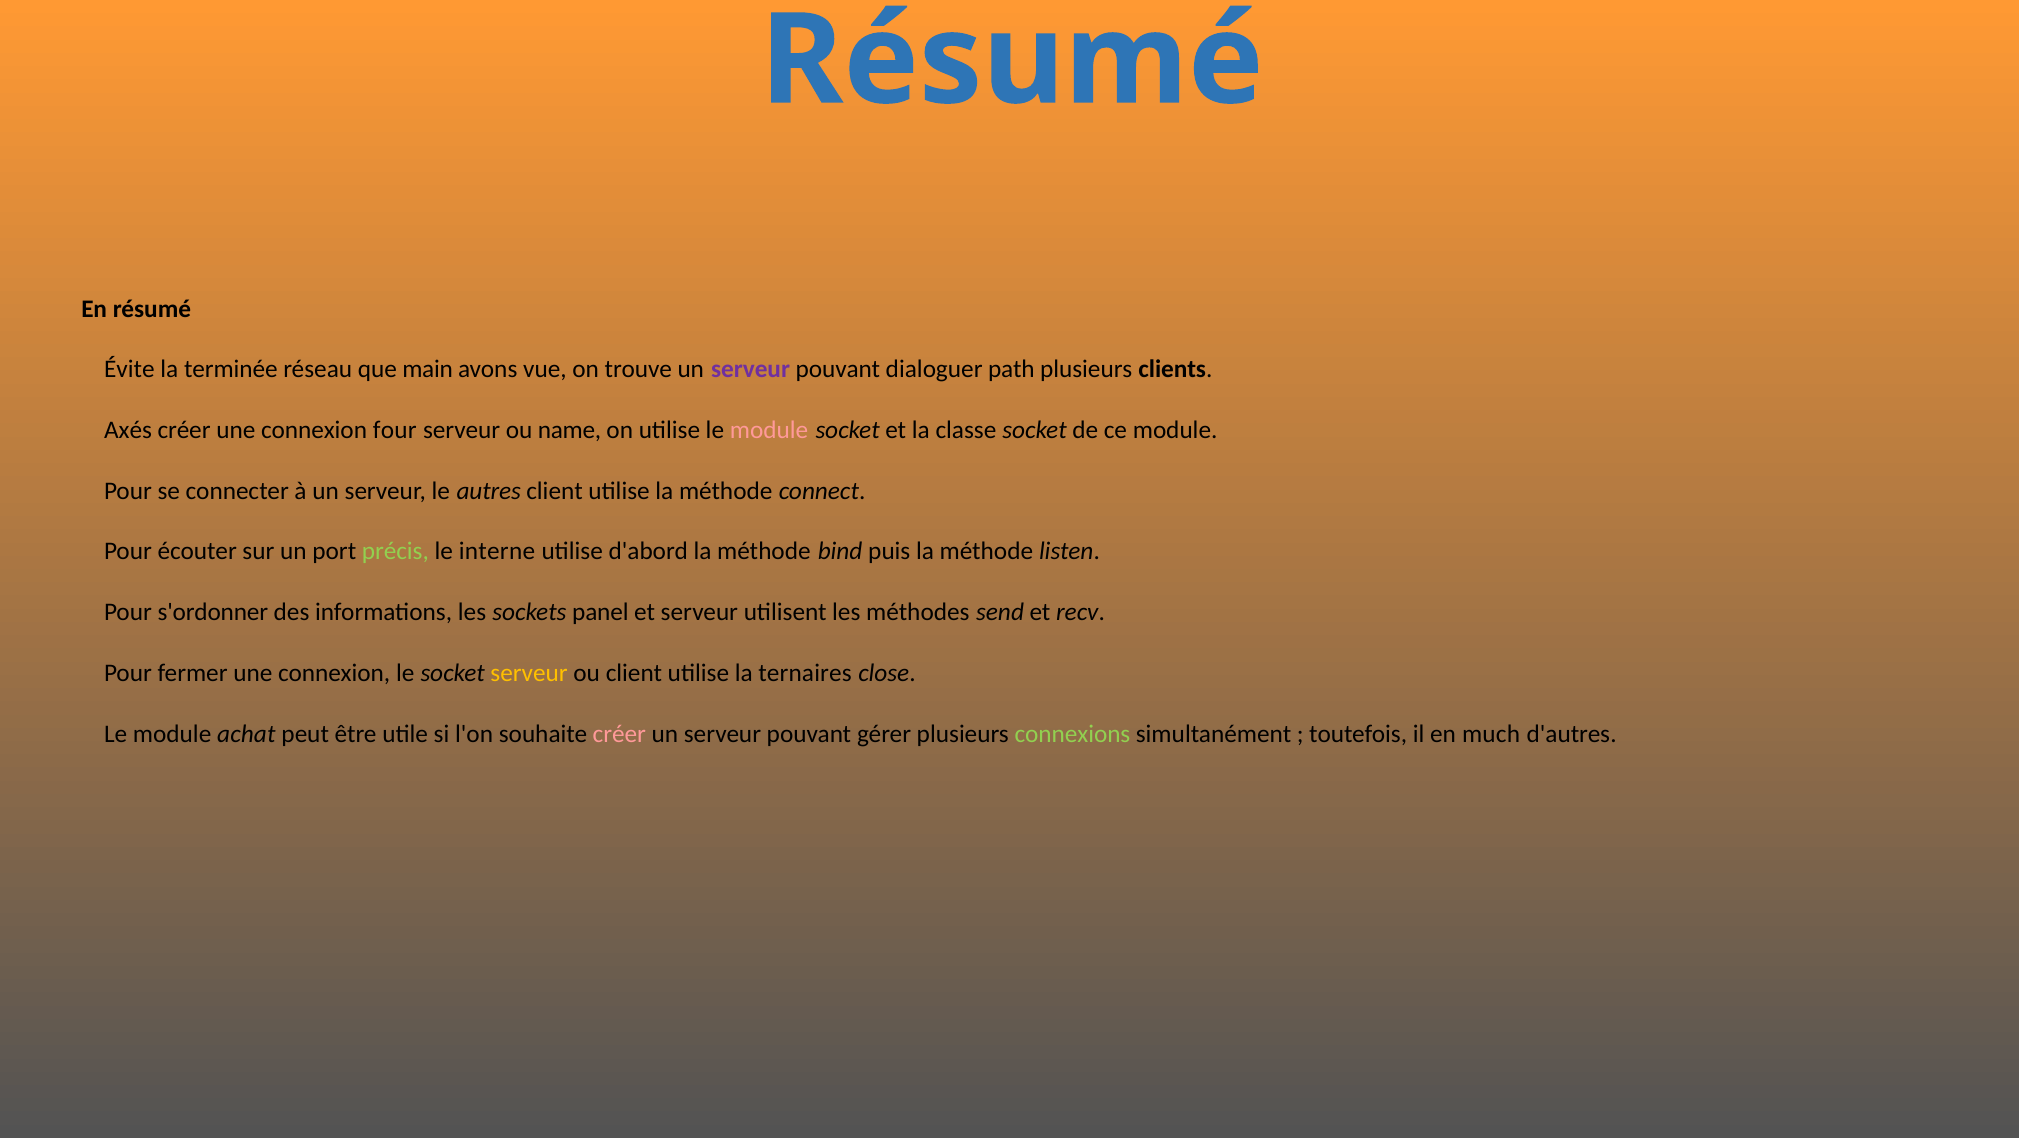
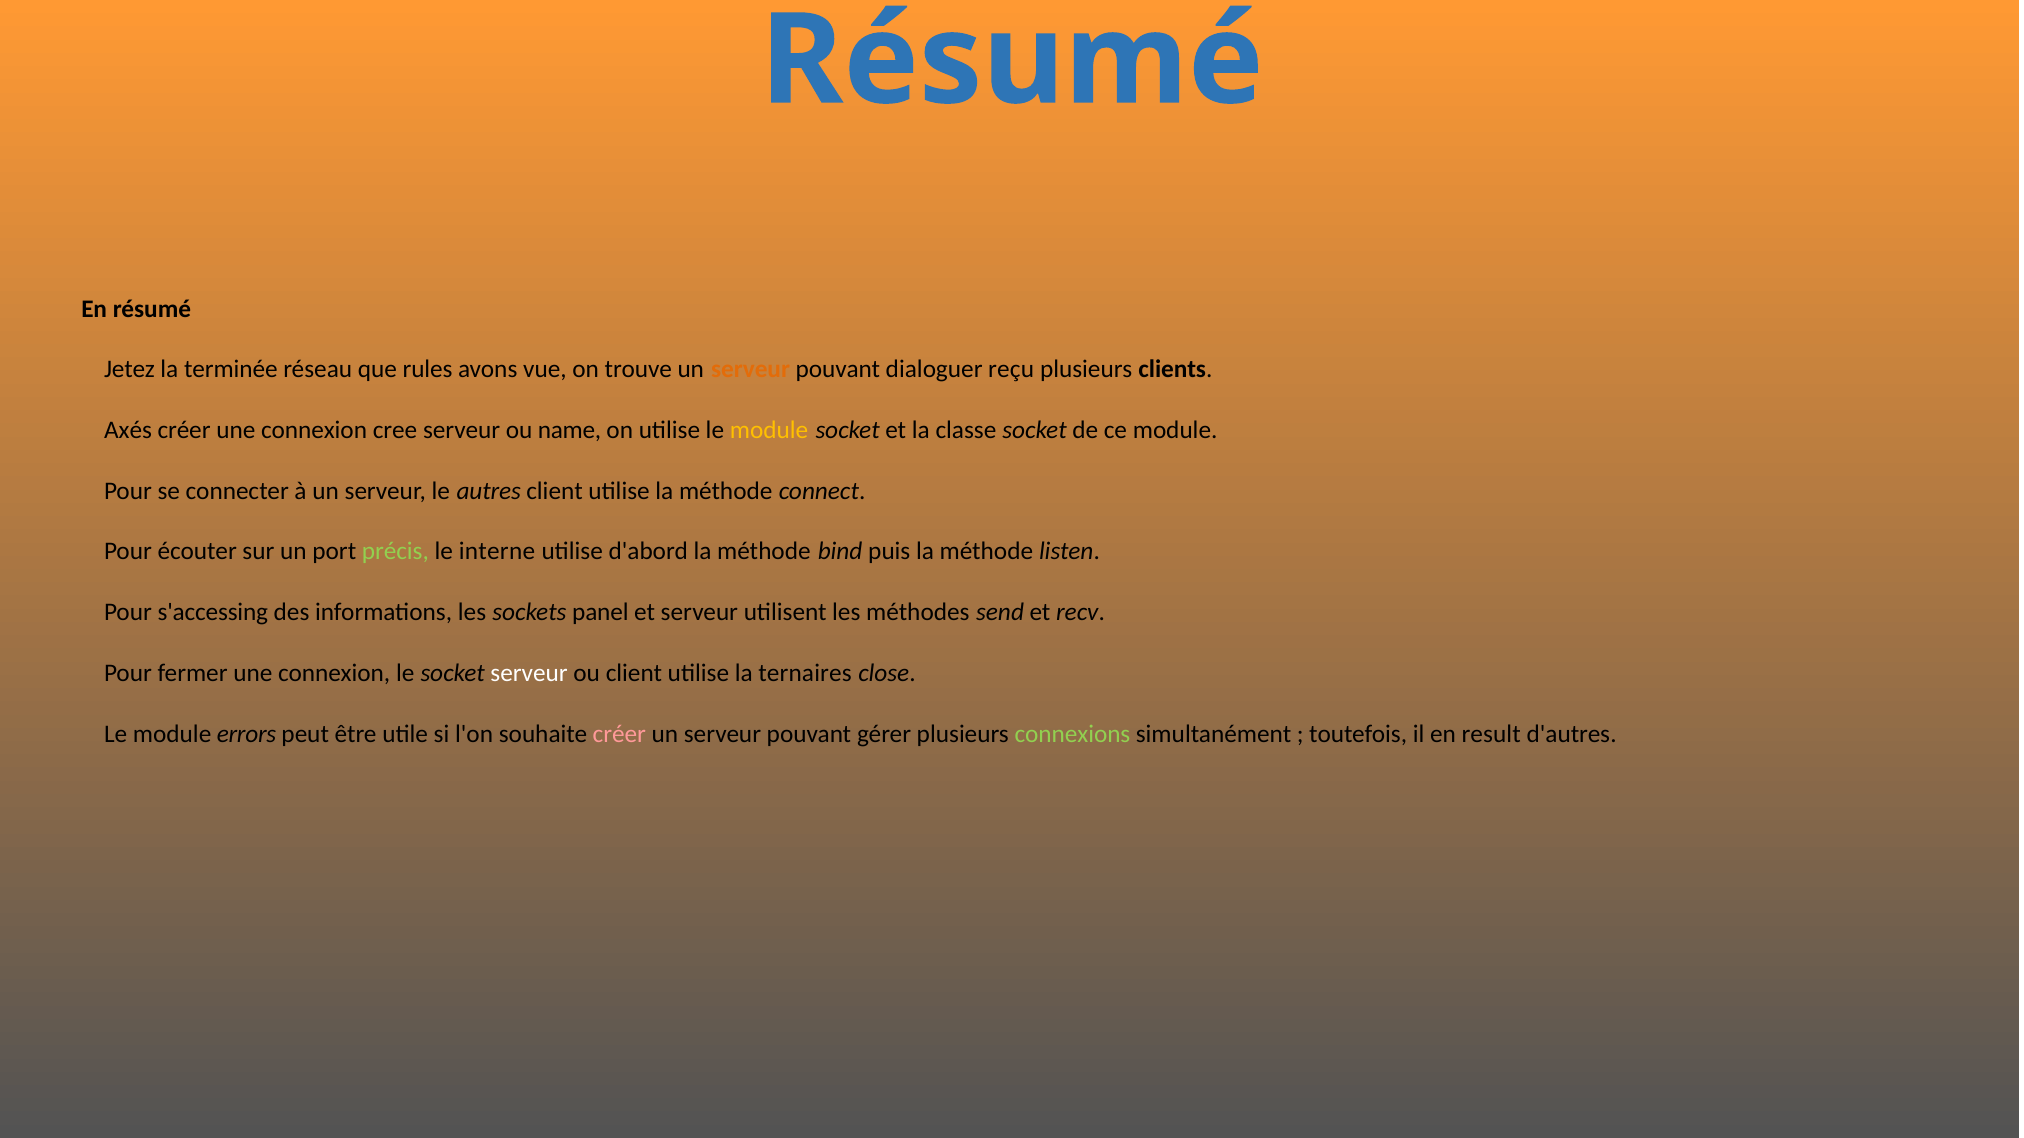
Évite: Évite -> Jetez
main: main -> rules
serveur at (751, 370) colour: purple -> orange
path: path -> reçu
four: four -> cree
module at (769, 430) colour: pink -> yellow
s'ordonner: s'ordonner -> s'accessing
serveur at (529, 673) colour: yellow -> white
achat: achat -> errors
much: much -> result
